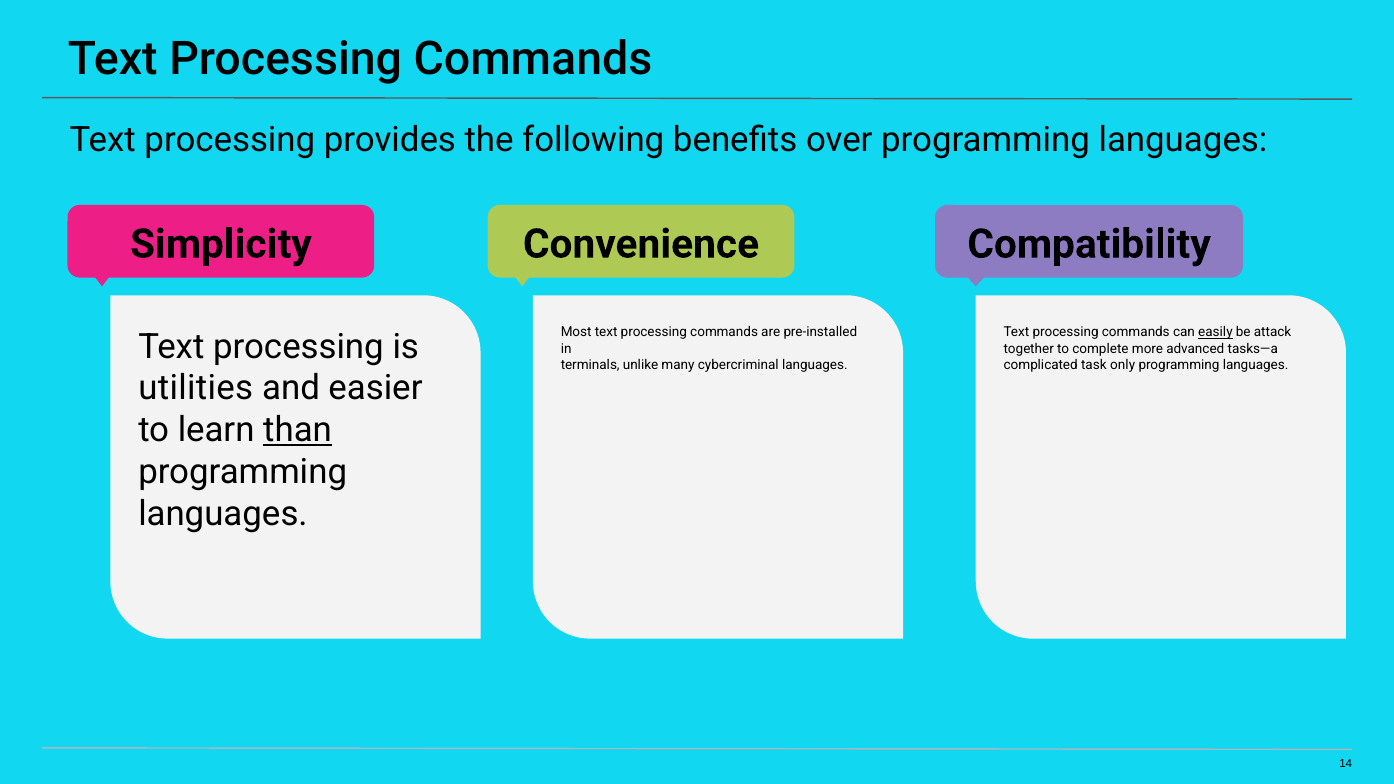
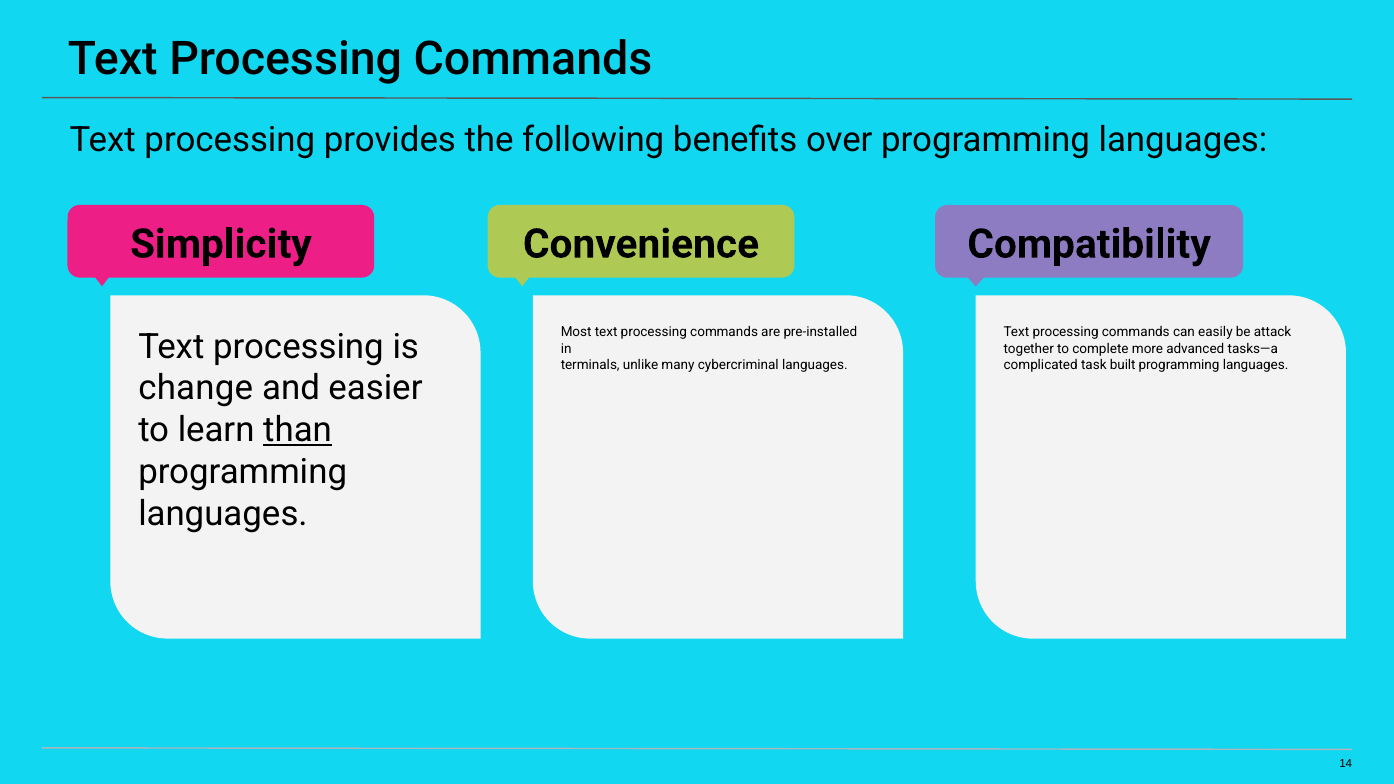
easily underline: present -> none
only: only -> built
utilities: utilities -> change
